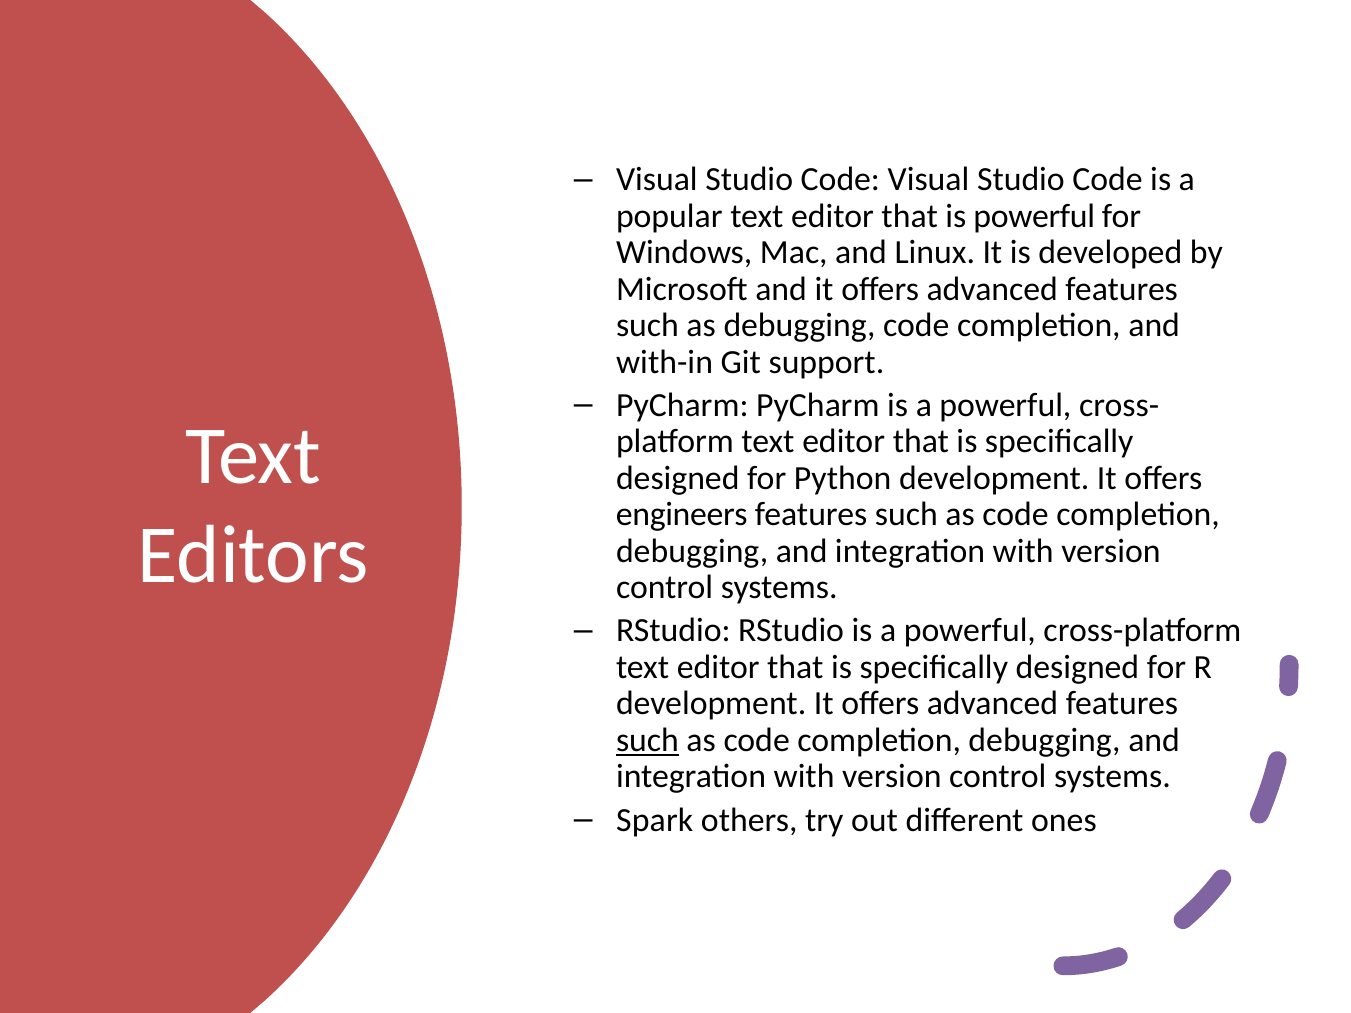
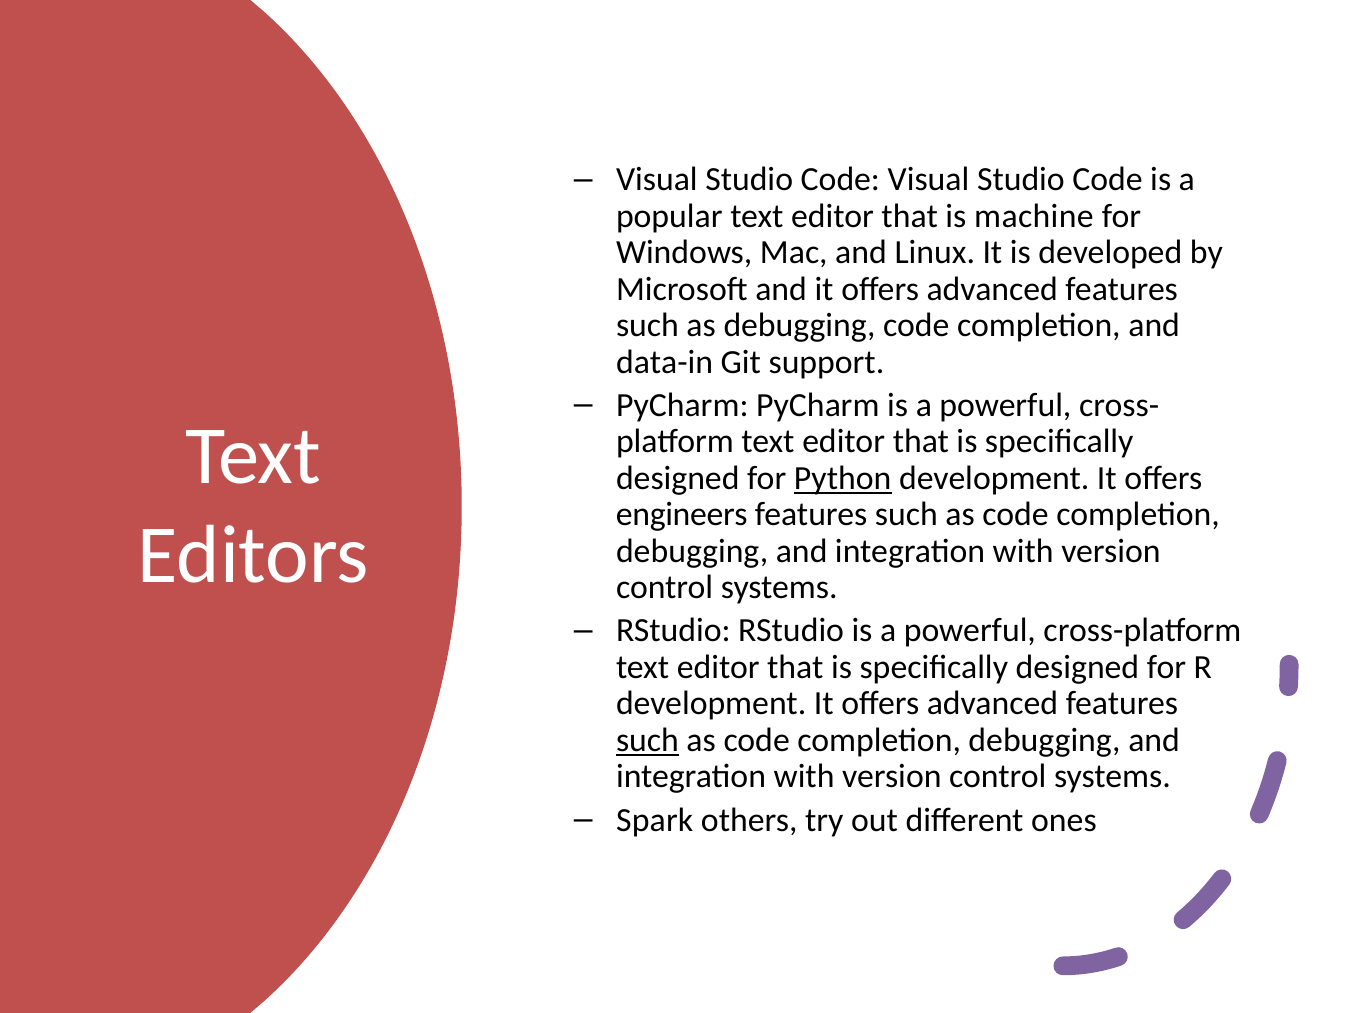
is powerful: powerful -> machine
with-in: with-in -> data-in
Python underline: none -> present
